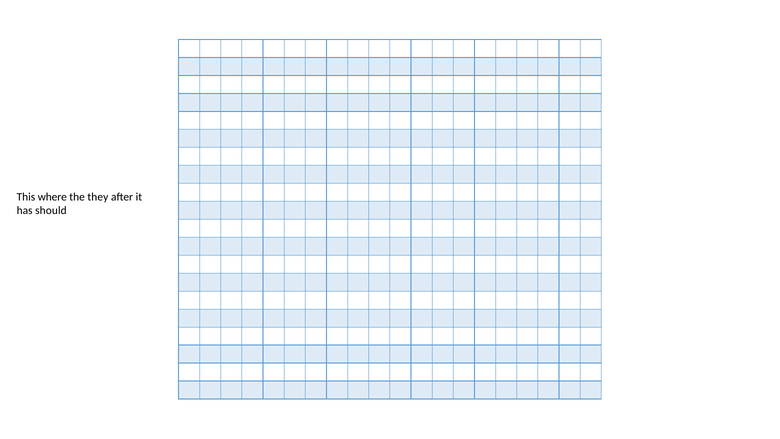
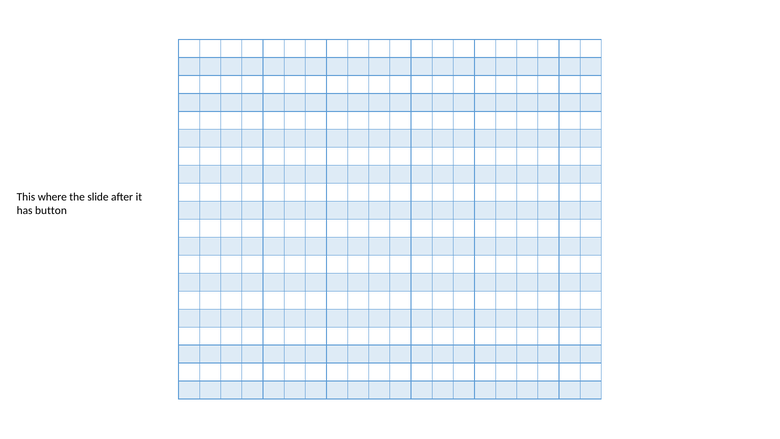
they: they -> slide
should: should -> button
